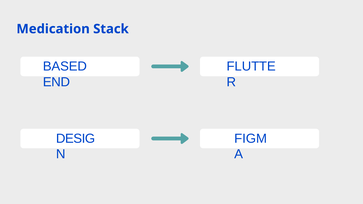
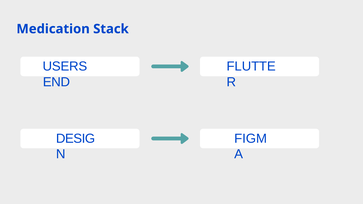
BASED: BASED -> USERS
